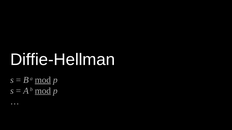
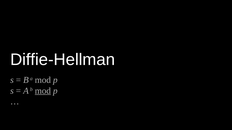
mod at (43, 80) underline: present -> none
